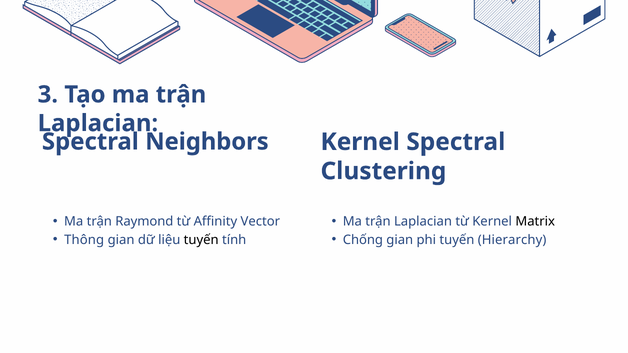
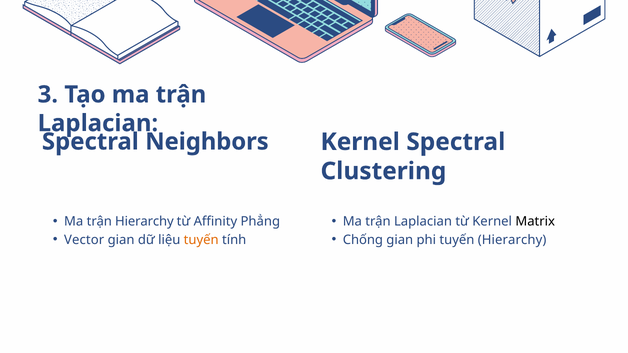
trận Raymond: Raymond -> Hierarchy
Vector: Vector -> Phẳng
Thông: Thông -> Vector
tuyến at (201, 240) colour: black -> orange
